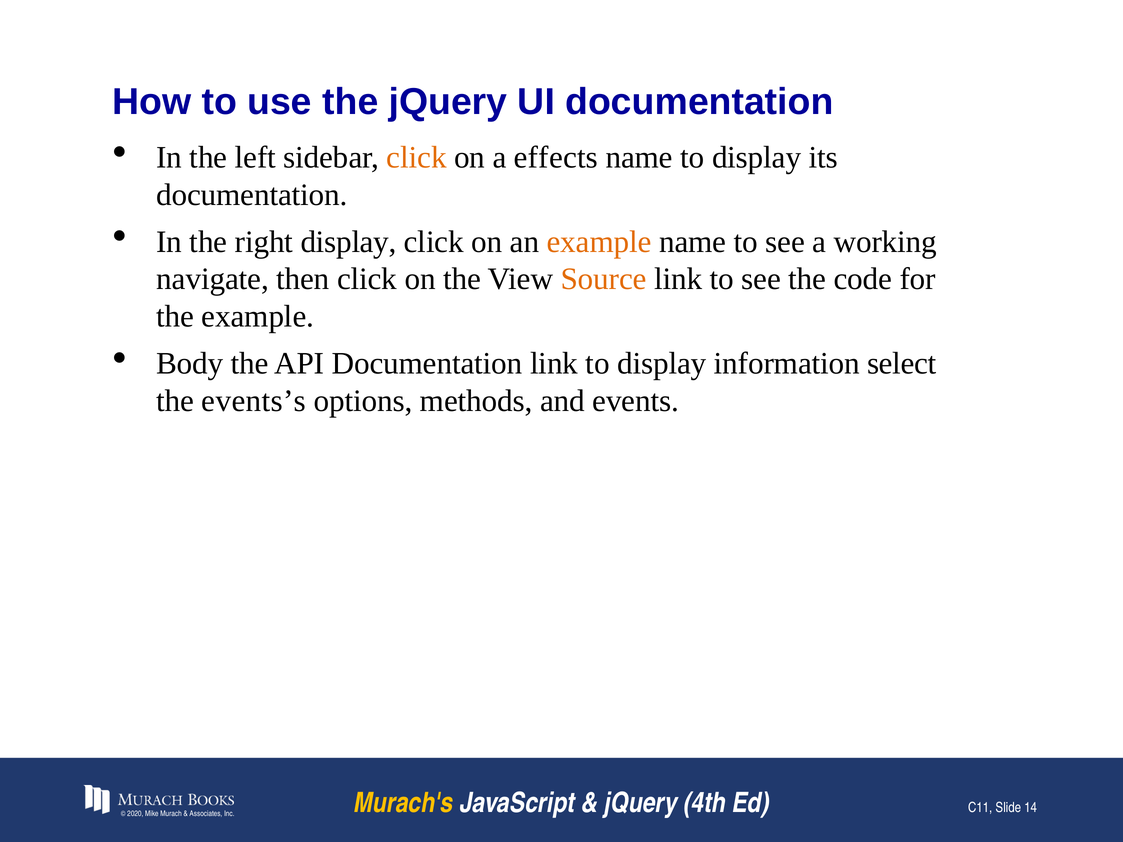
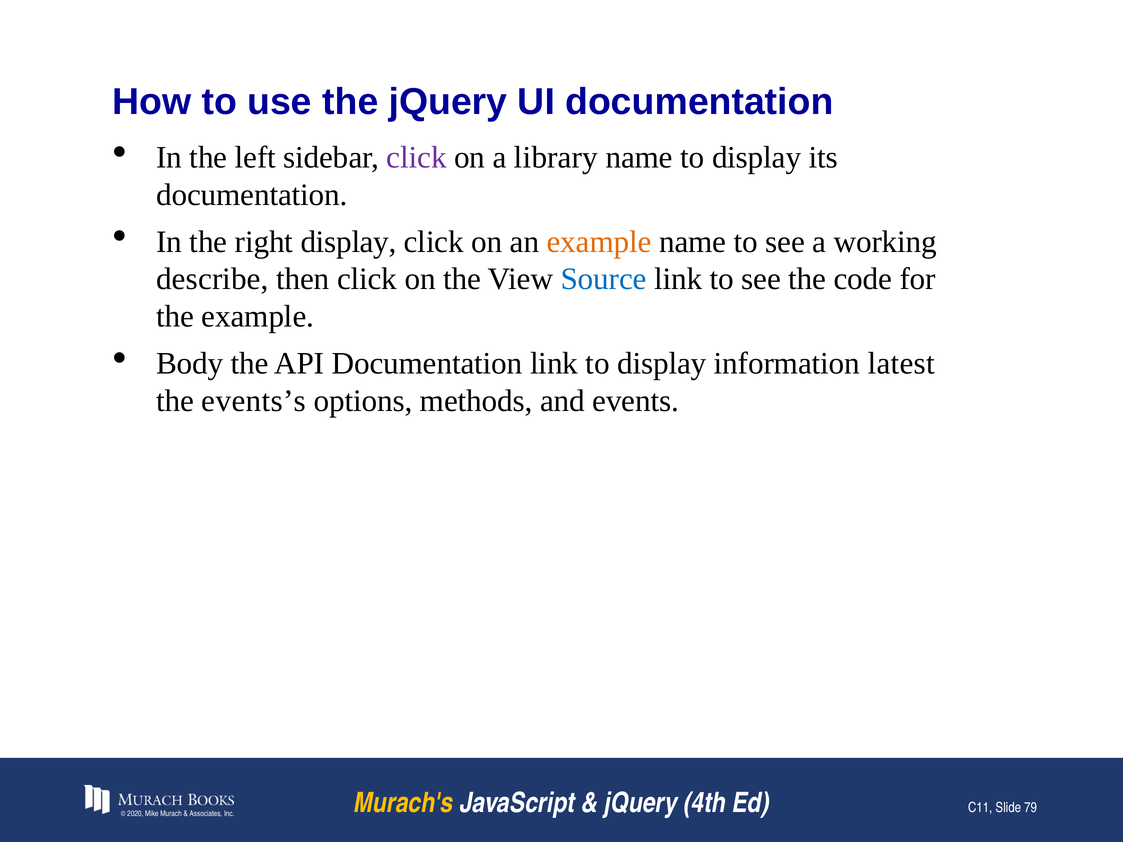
click at (417, 158) colour: orange -> purple
effects: effects -> library
navigate: navigate -> describe
Source colour: orange -> blue
select: select -> latest
14: 14 -> 79
